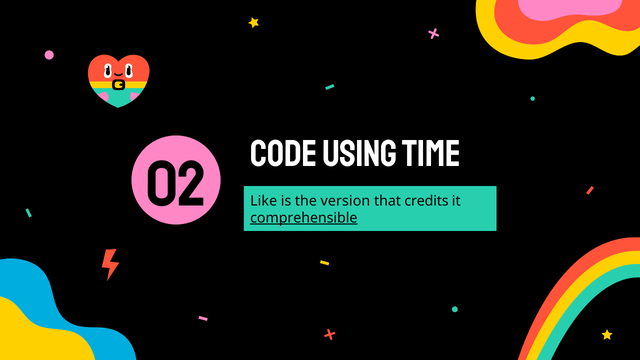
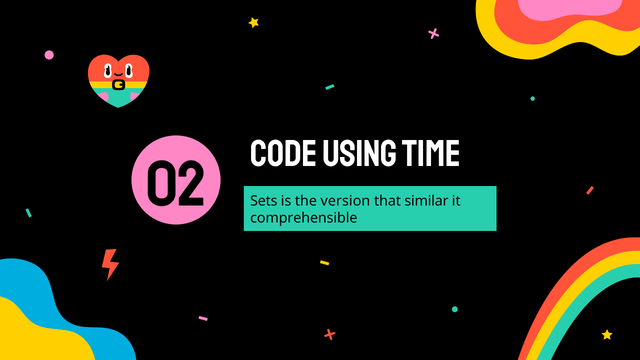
Like: Like -> Sets
credits: credits -> similar
comprehensible underline: present -> none
